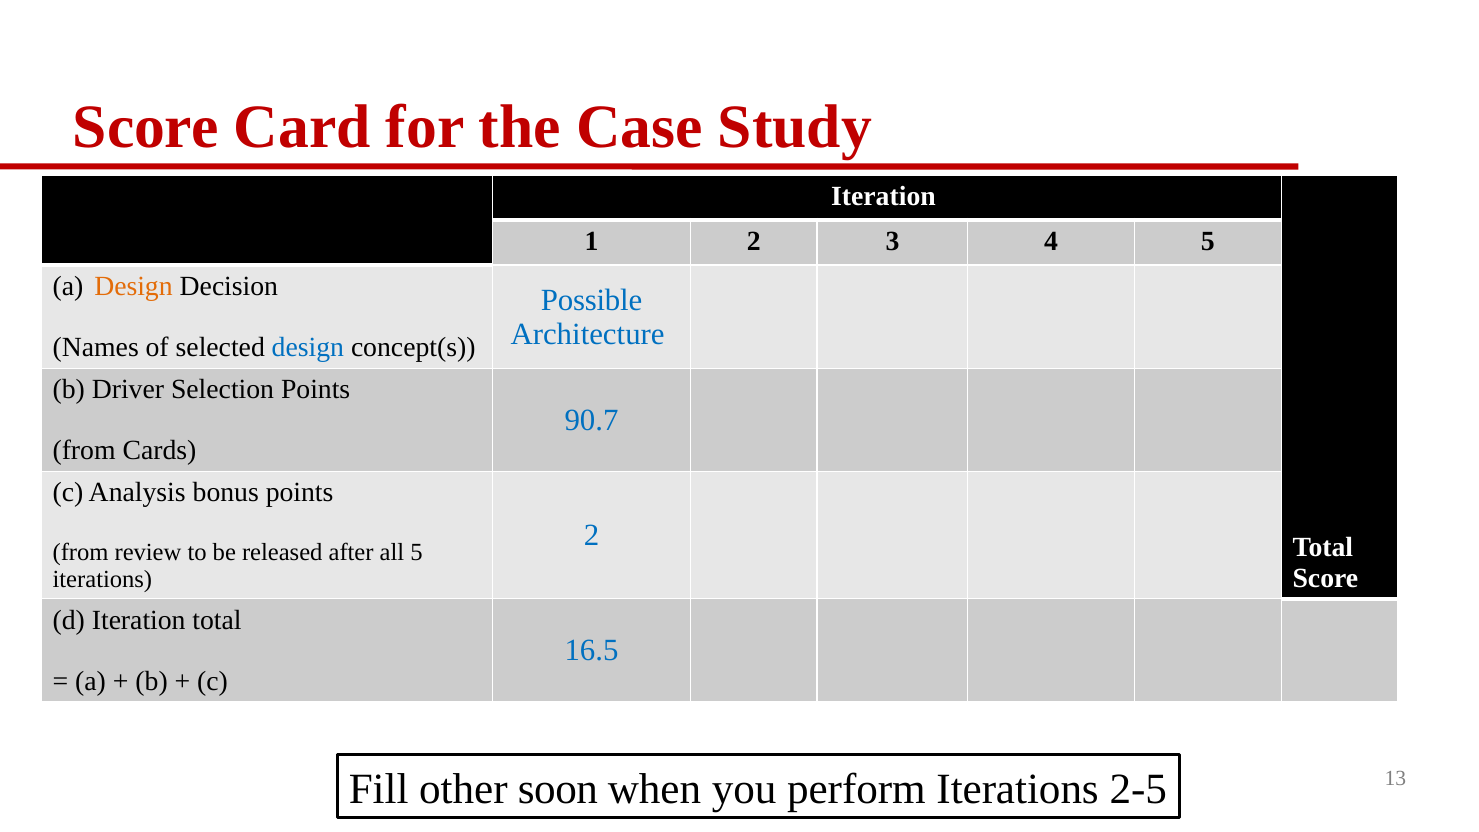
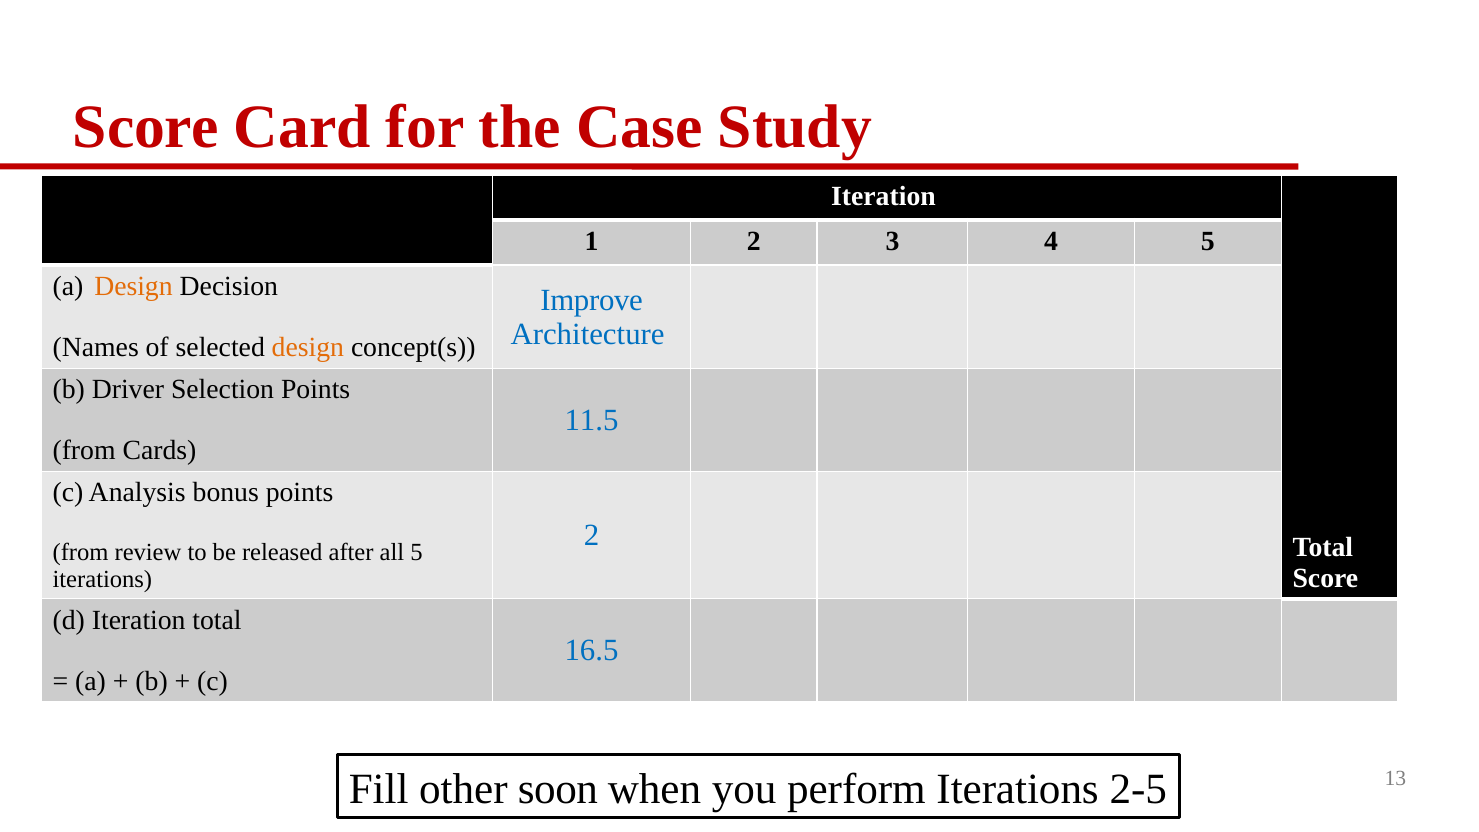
Possible: Possible -> Improve
design at (308, 348) colour: blue -> orange
90.7: 90.7 -> 11.5
